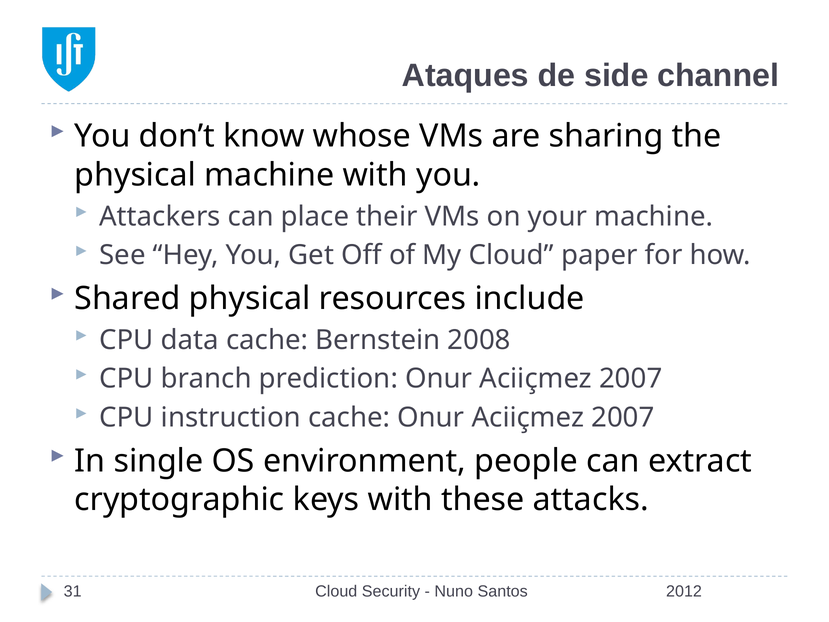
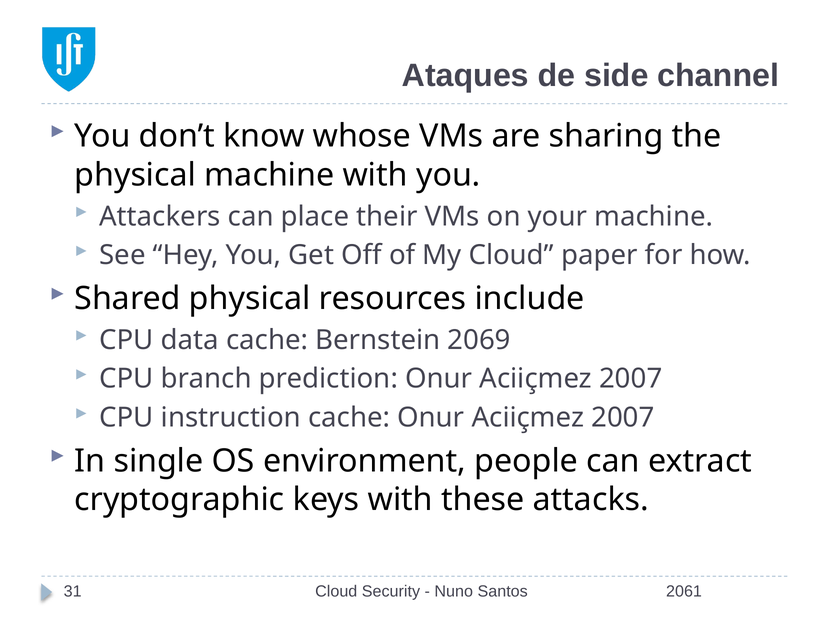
2008: 2008 -> 2069
2012: 2012 -> 2061
